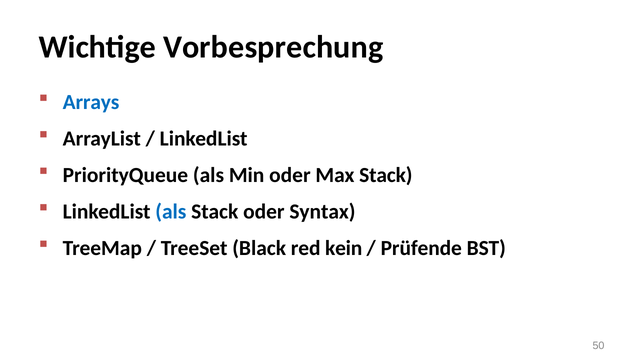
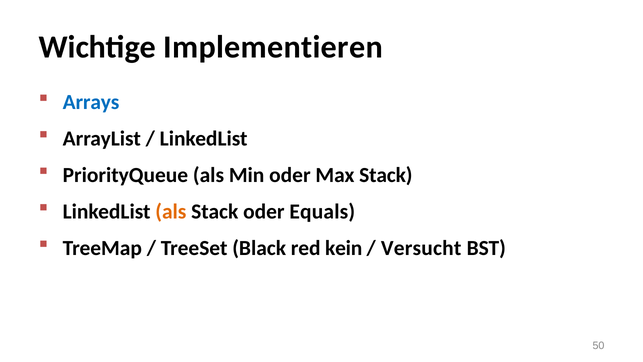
Vorbesprechung: Vorbesprechung -> Implementieren
als at (171, 211) colour: blue -> orange
Syntax: Syntax -> Equals
Prüfende: Prüfende -> Versucht
